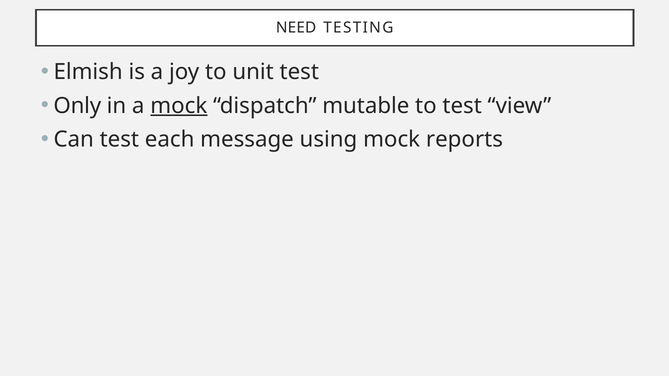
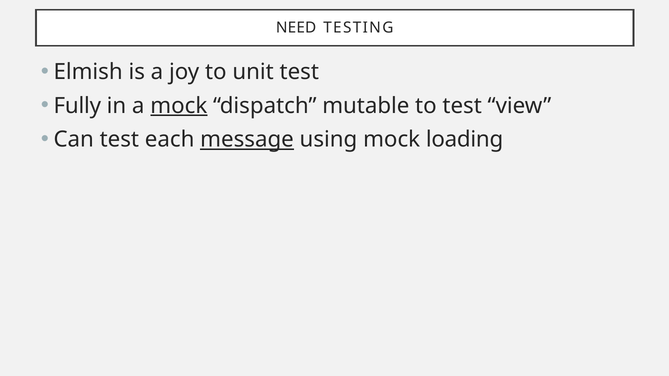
Only: Only -> Fully
message underline: none -> present
reports: reports -> loading
